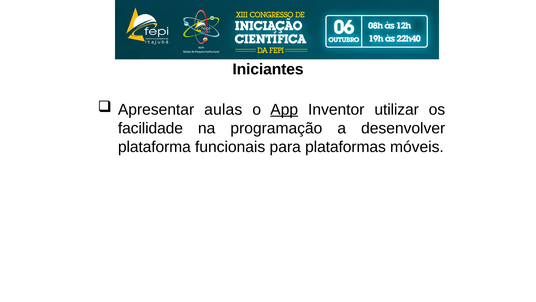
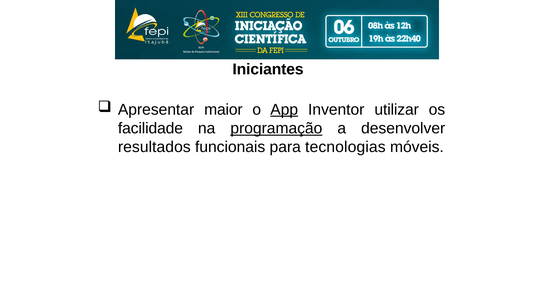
aulas: aulas -> maior
programação underline: none -> present
plataforma: plataforma -> resultados
plataformas: plataformas -> tecnologias
